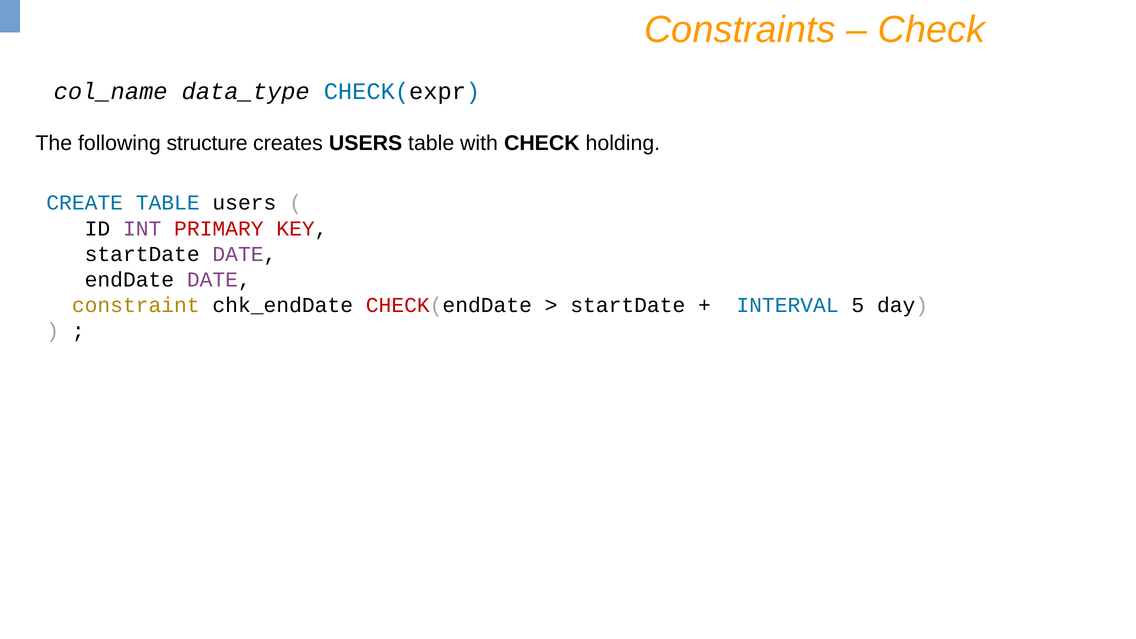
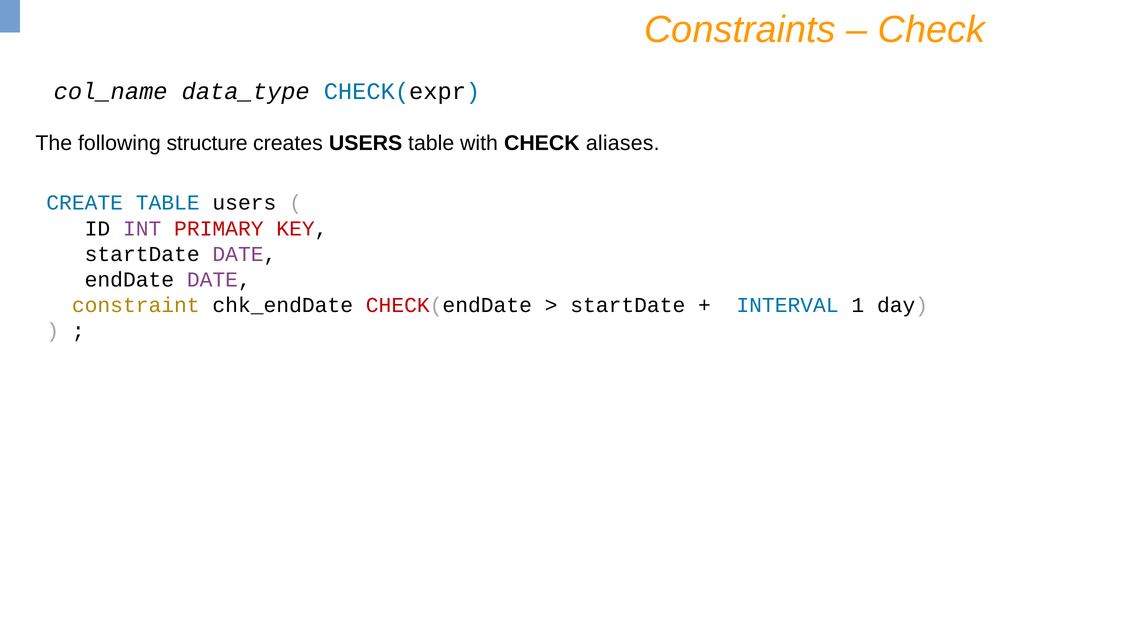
holding: holding -> aliases
5: 5 -> 1
